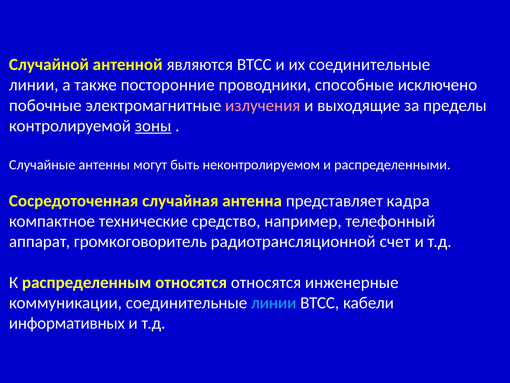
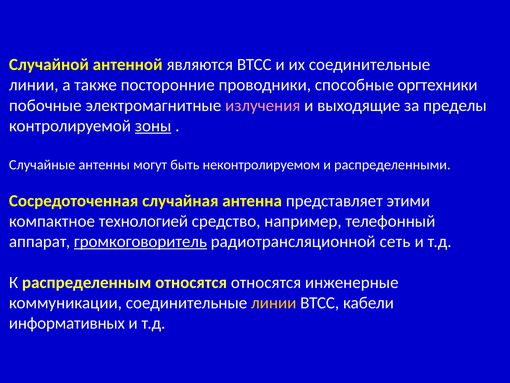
исключено: исключено -> оргтехники
кадра: кадра -> этими
технические: технические -> технологией
громкоговоритель underline: none -> present
счет: счет -> сеть
линии at (274, 303) colour: light blue -> yellow
